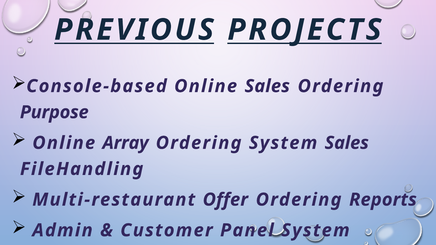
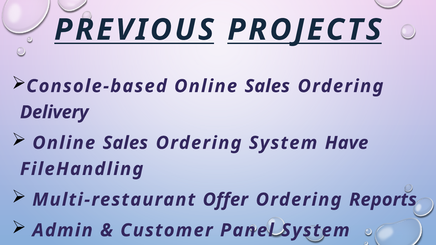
Purpose: Purpose -> Delivery
Array at (126, 143): Array -> Sales
System Sales: Sales -> Have
